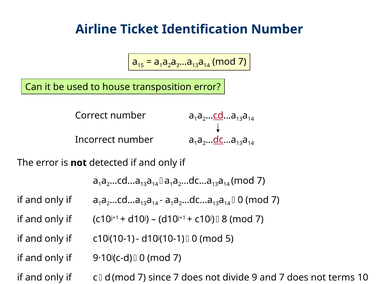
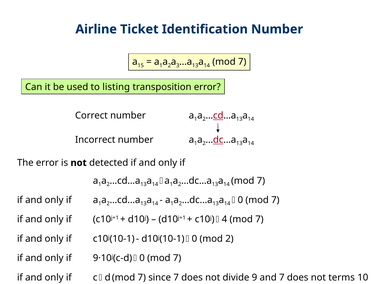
house: house -> listing
8: 8 -> 4
mod 5: 5 -> 2
